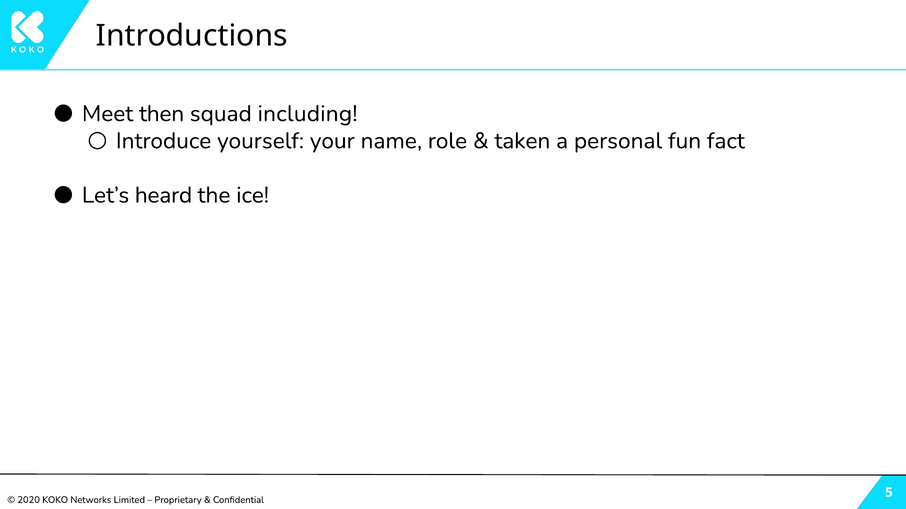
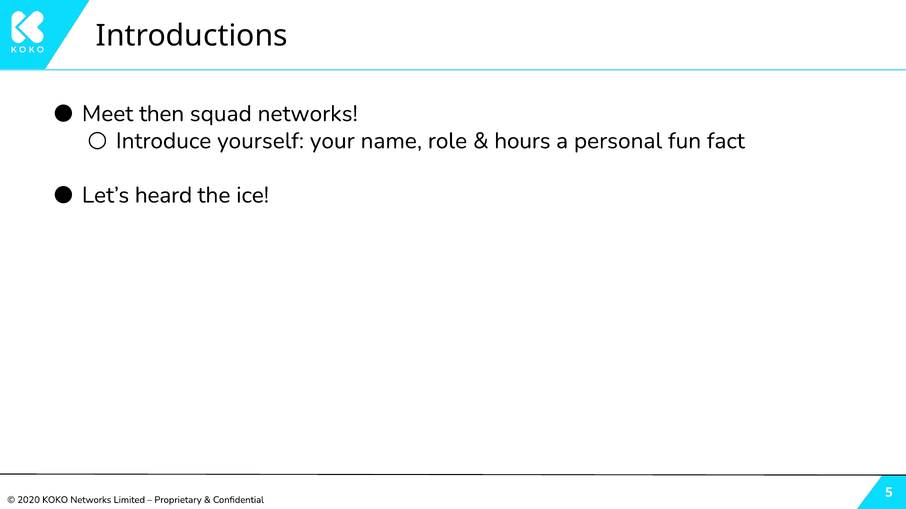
squad including: including -> networks
taken: taken -> hours
